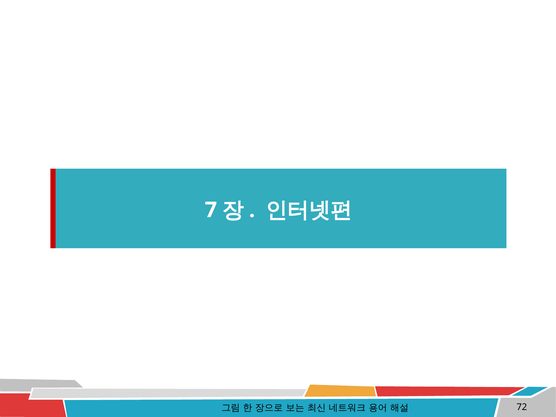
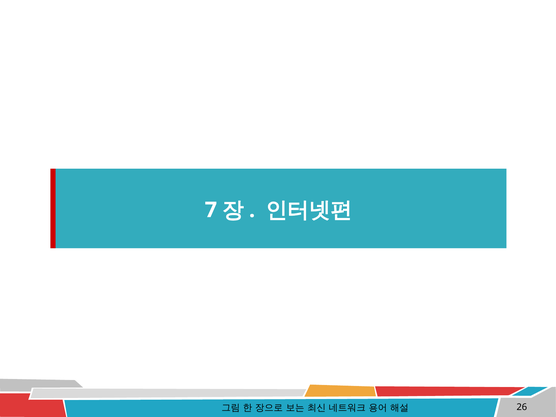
72: 72 -> 26
